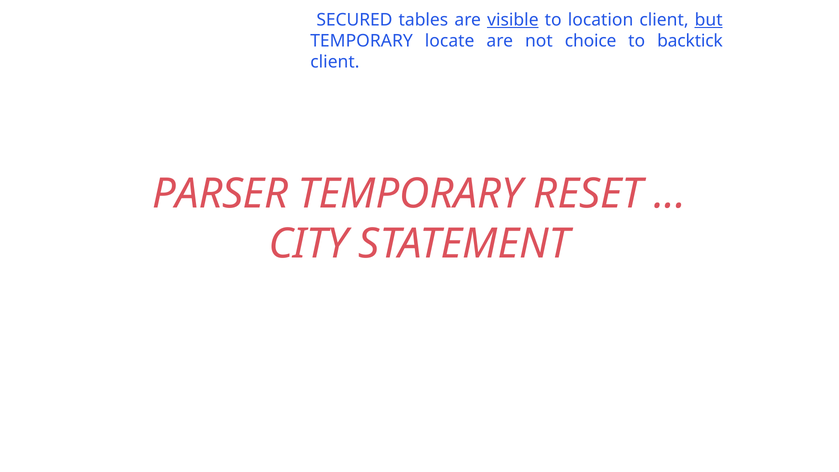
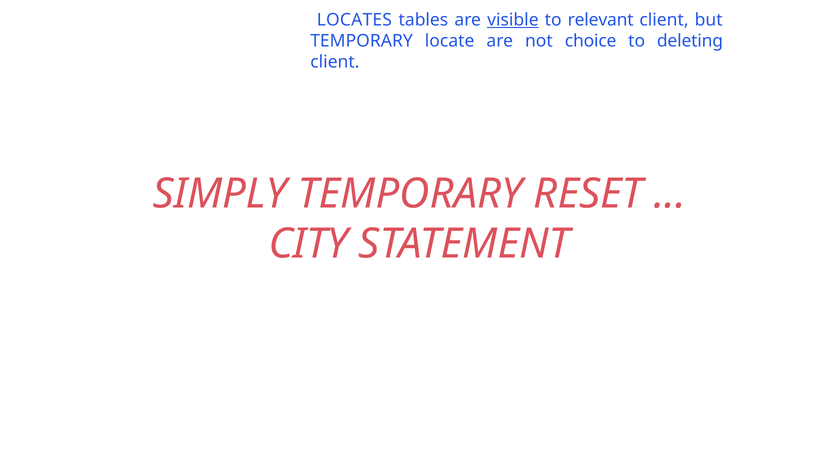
SECURED: SECURED -> LOCATES
location: location -> relevant
but underline: present -> none
backtick: backtick -> deleting
PARSER: PARSER -> SIMPLY
